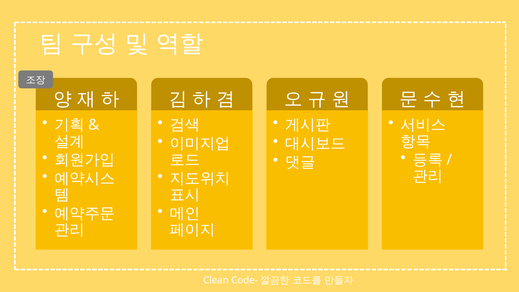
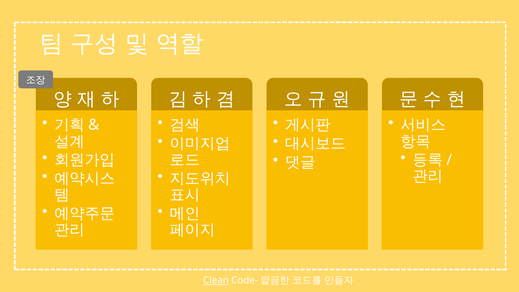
Clean underline: none -> present
